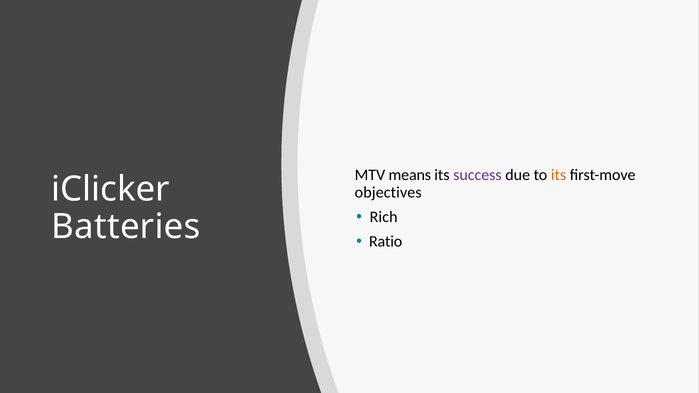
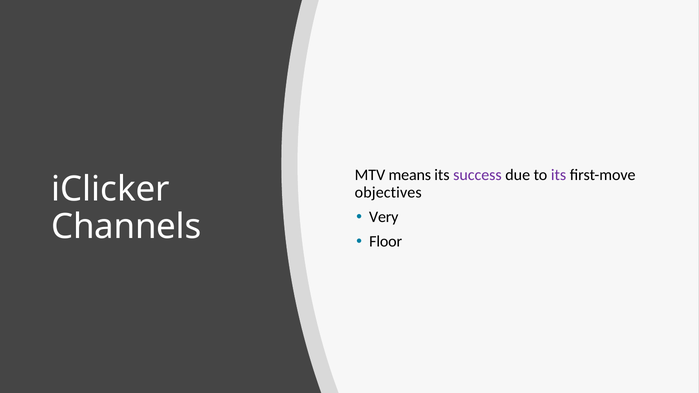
its at (559, 175) colour: orange -> purple
Rich: Rich -> Very
Batteries: Batteries -> Channels
Ratio: Ratio -> Floor
